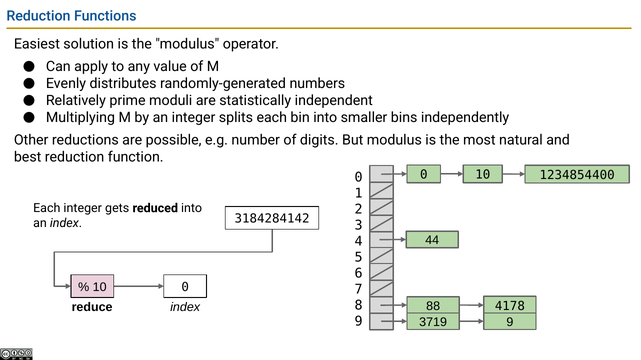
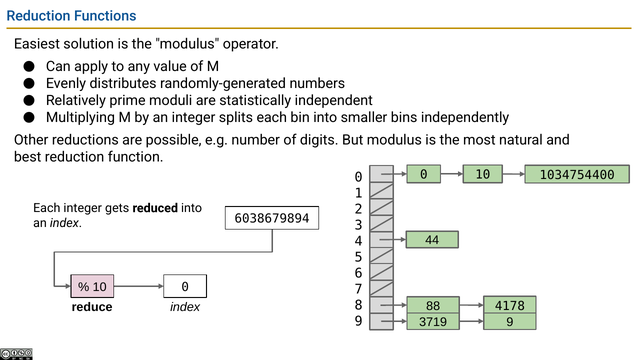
1234854400: 1234854400 -> 1034754400
3184284142: 3184284142 -> 6038679894
